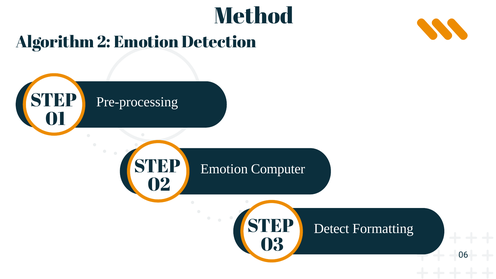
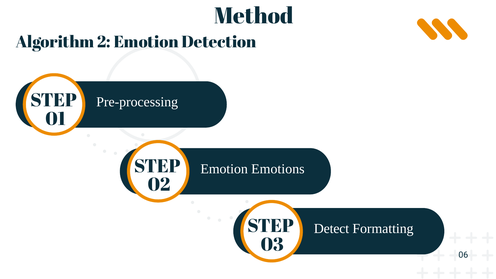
Computer: Computer -> Emotions
